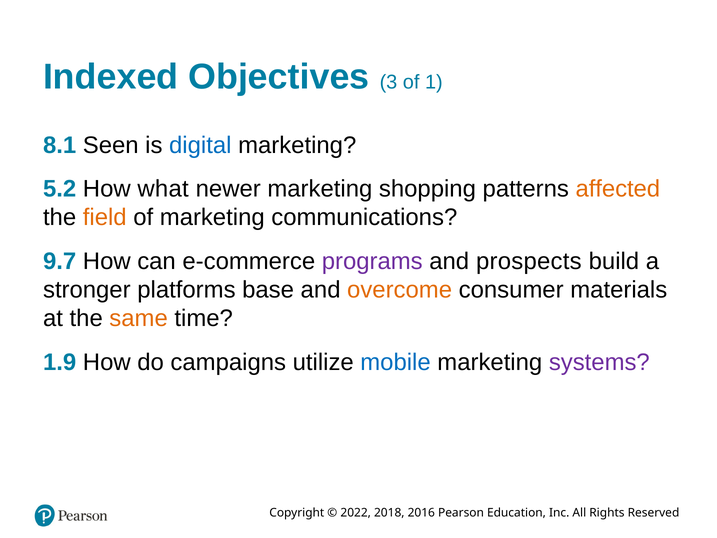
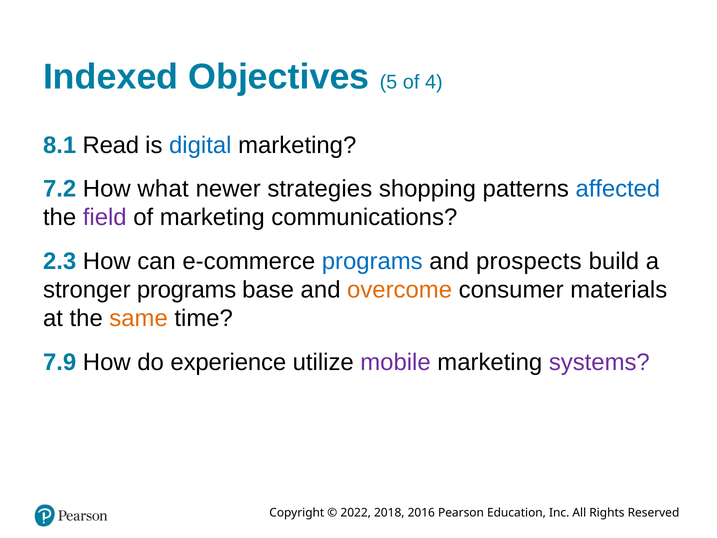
3: 3 -> 5
1: 1 -> 4
Seen: Seen -> Read
5.2: 5.2 -> 7.2
newer marketing: marketing -> strategies
affected colour: orange -> blue
field colour: orange -> purple
9.7: 9.7 -> 2.3
programs at (372, 261) colour: purple -> blue
stronger platforms: platforms -> programs
1.9: 1.9 -> 7.9
campaigns: campaigns -> experience
mobile colour: blue -> purple
